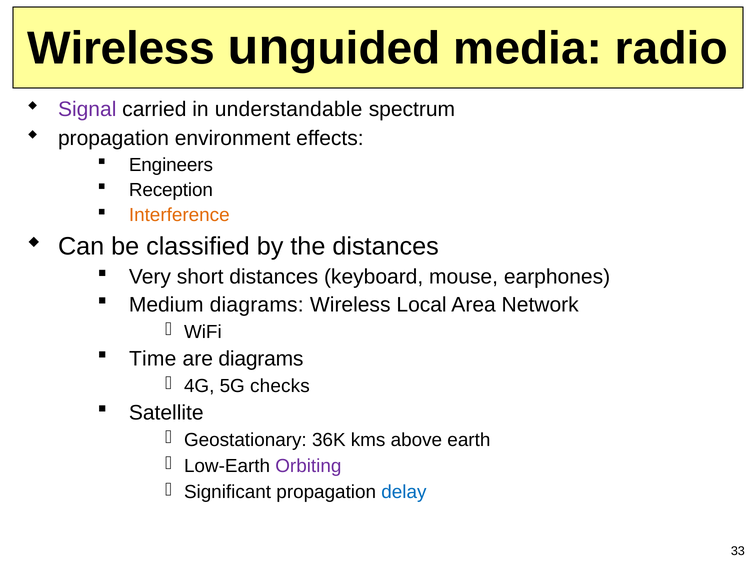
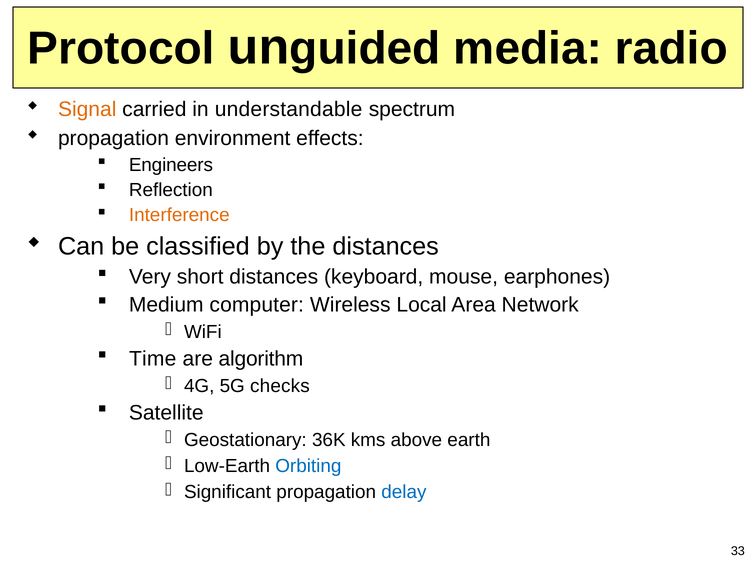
Wireless at (121, 49): Wireless -> Protocol
Signal colour: purple -> orange
Reception: Reception -> Reflection
Medium diagrams: diagrams -> computer
are diagrams: diagrams -> algorithm
Orbiting colour: purple -> blue
